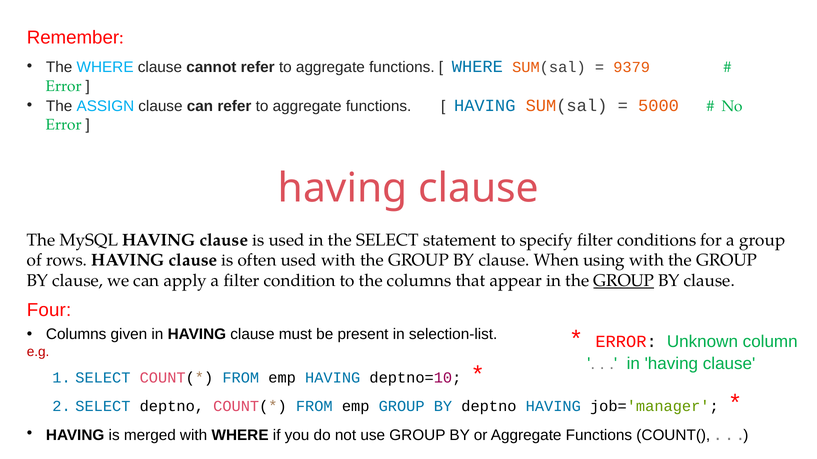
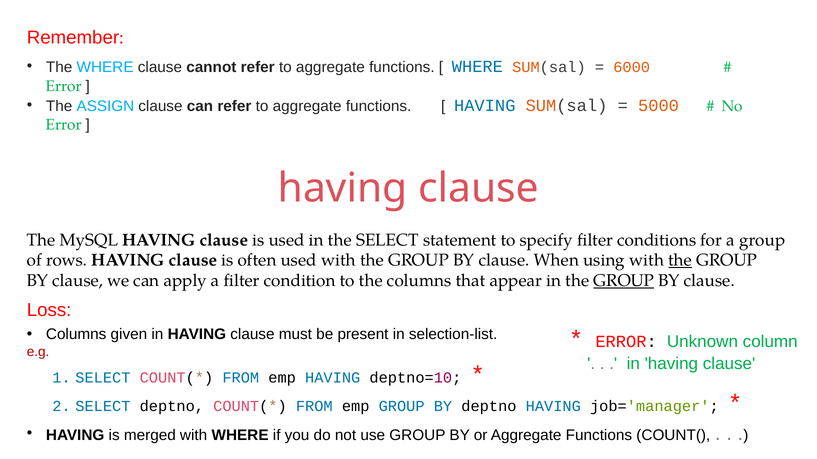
9379: 9379 -> 6000
the at (680, 261) underline: none -> present
Four: Four -> Loss
